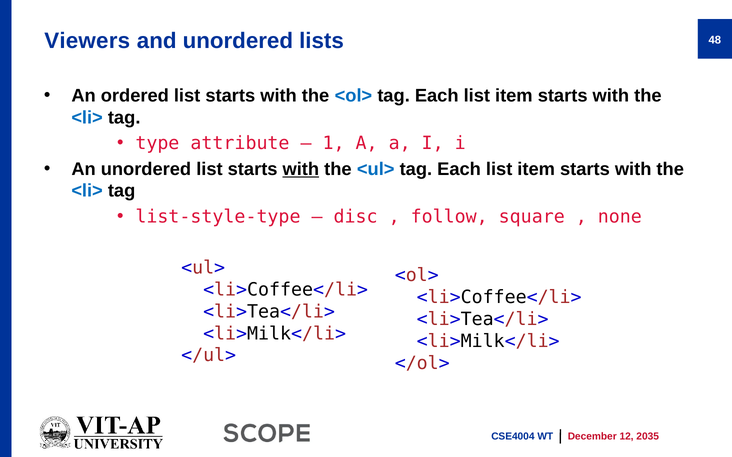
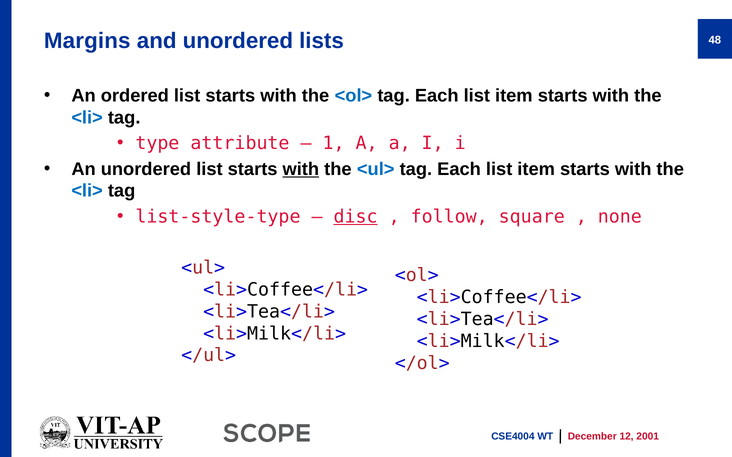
Viewers: Viewers -> Margins
disc underline: none -> present
2035: 2035 -> 2001
